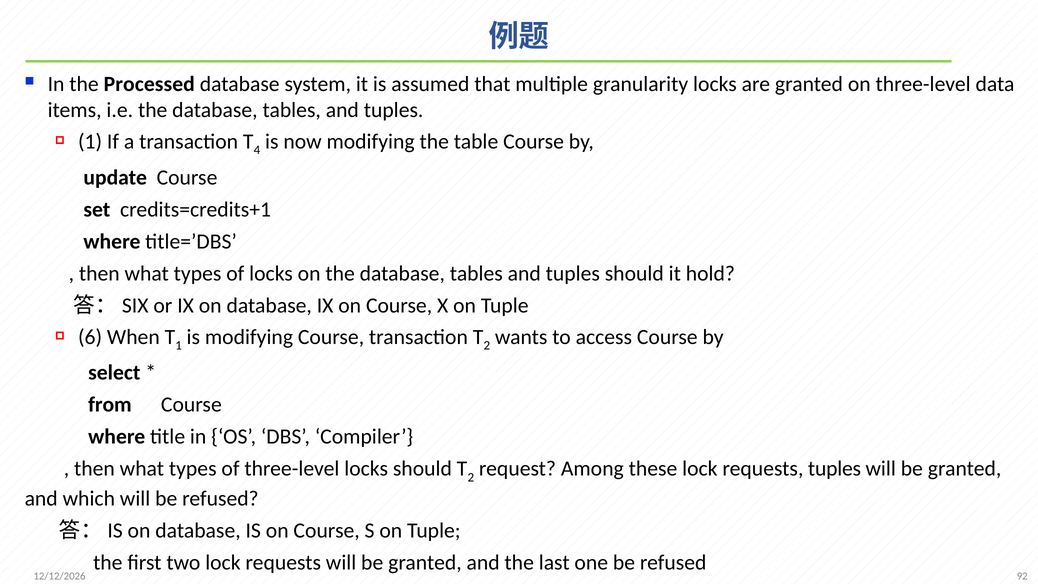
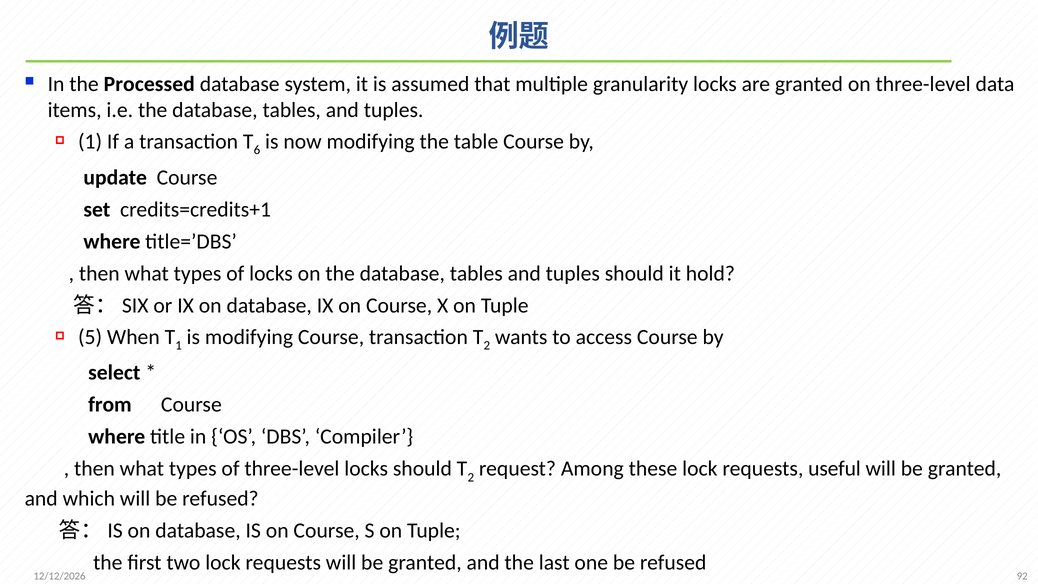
4: 4 -> 6
6: 6 -> 5
requests tuples: tuples -> useful
